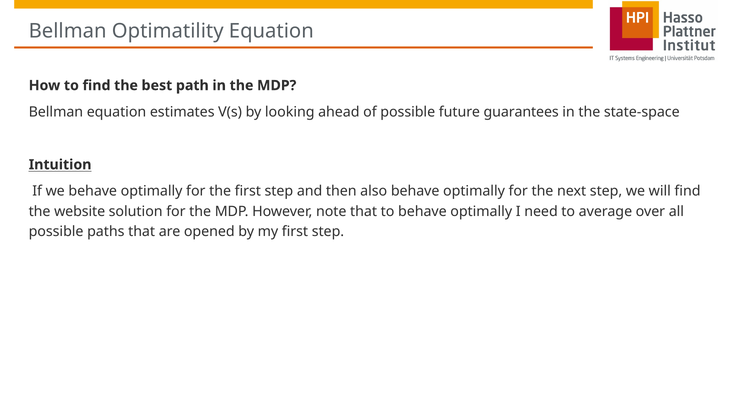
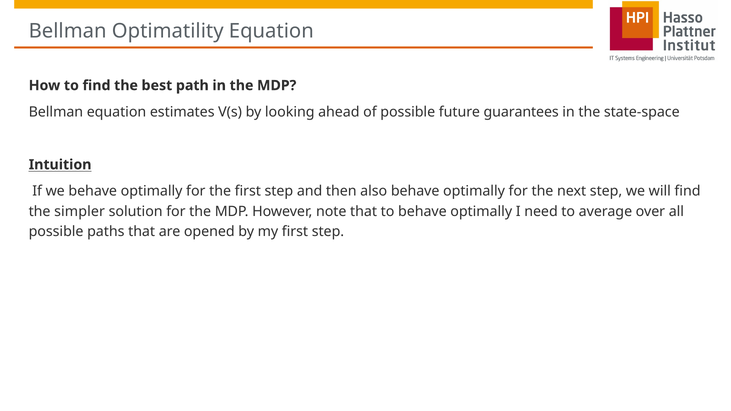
website: website -> simpler
